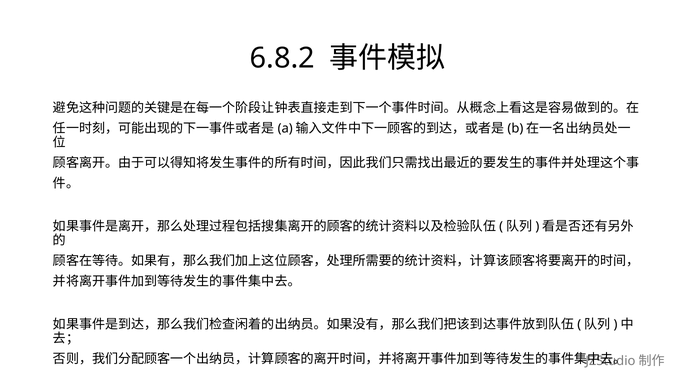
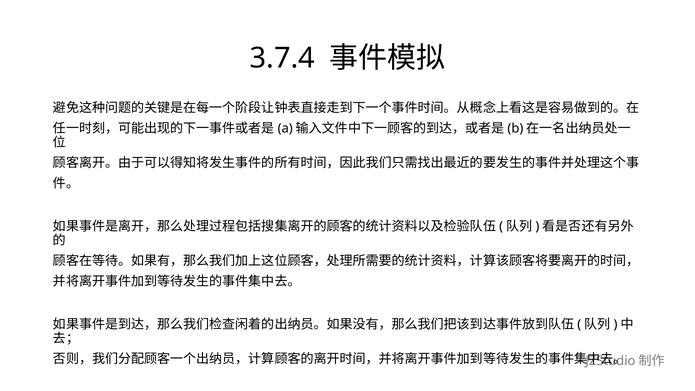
6.8.2: 6.8.2 -> 3.7.4
